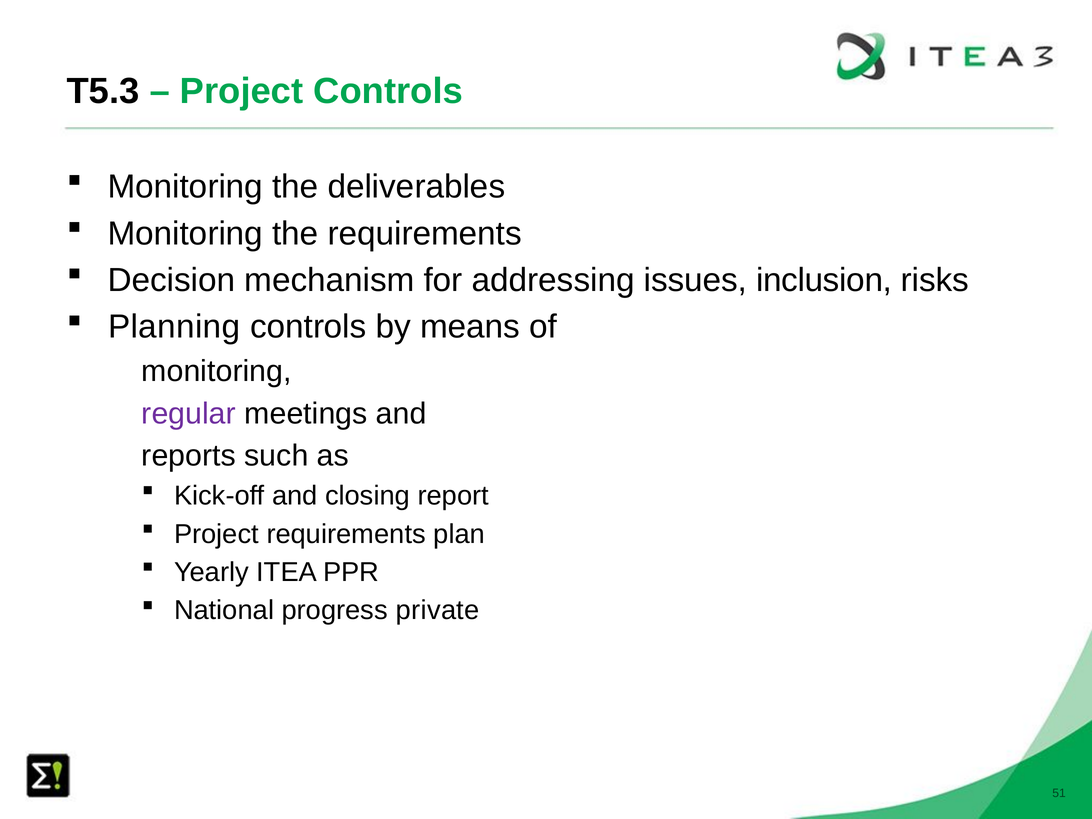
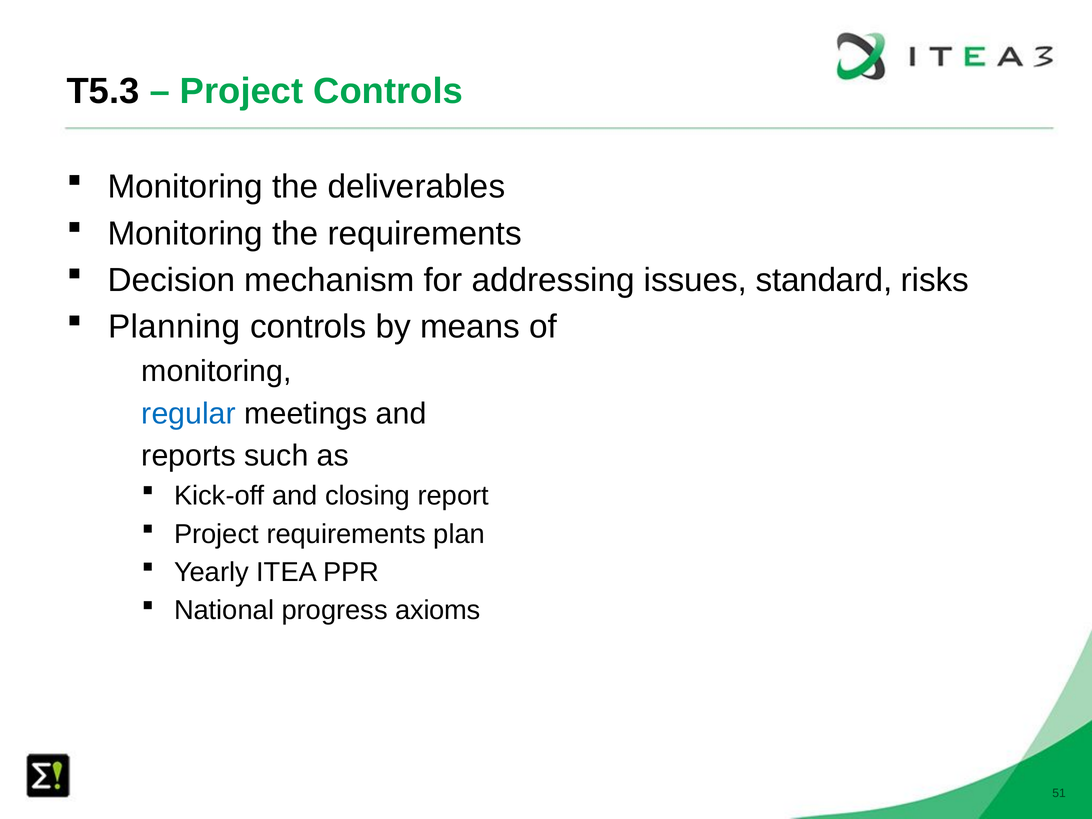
inclusion: inclusion -> standard
regular colour: purple -> blue
private: private -> axioms
